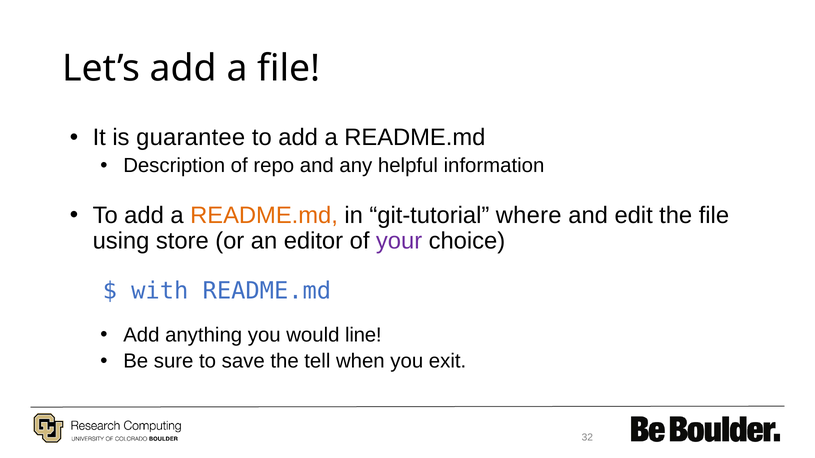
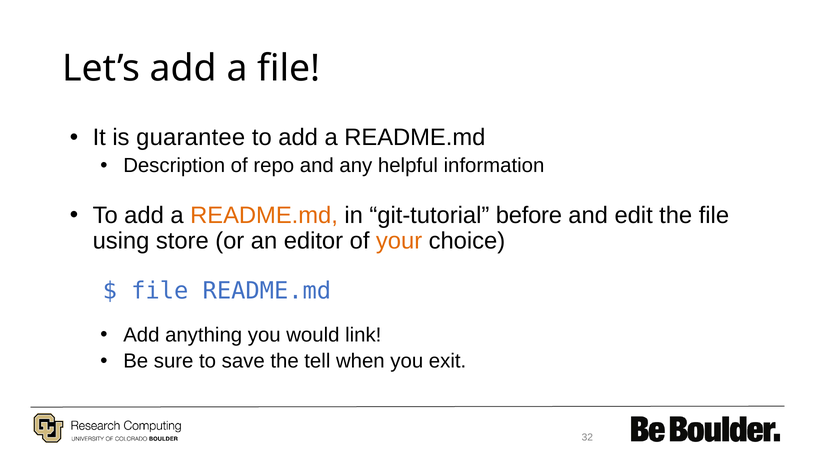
where: where -> before
your colour: purple -> orange
with at (160, 291): with -> file
line: line -> link
